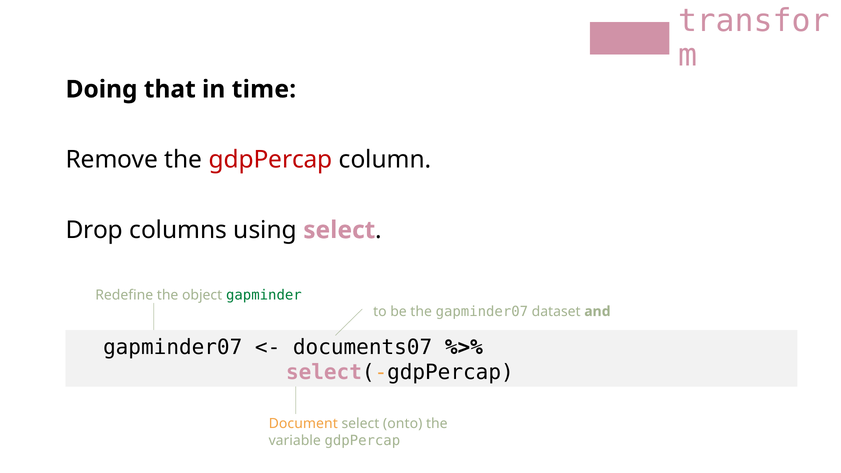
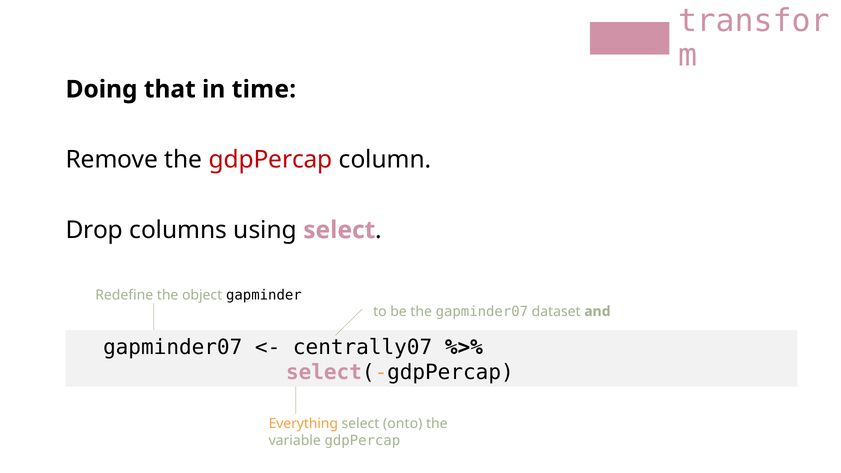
gapminder colour: green -> black
documents07: documents07 -> centrally07
Document: Document -> Everything
